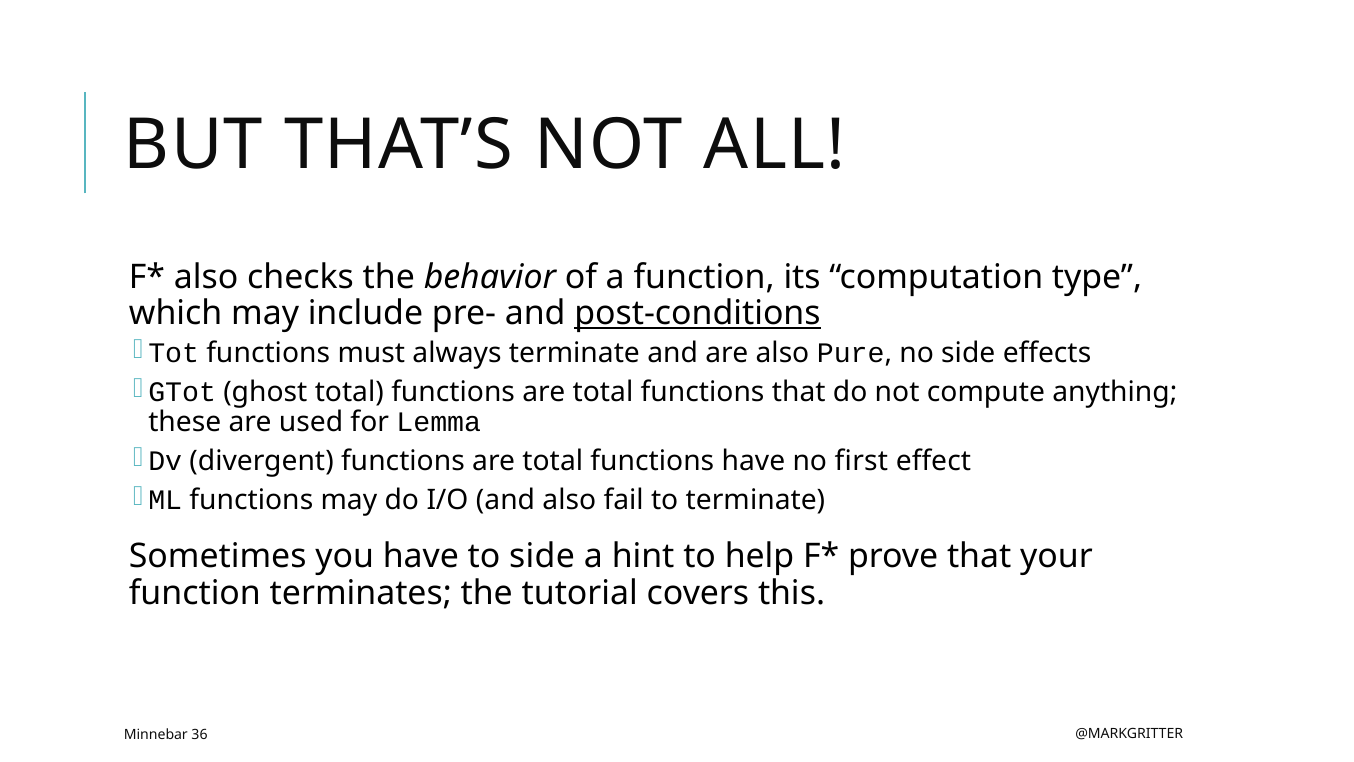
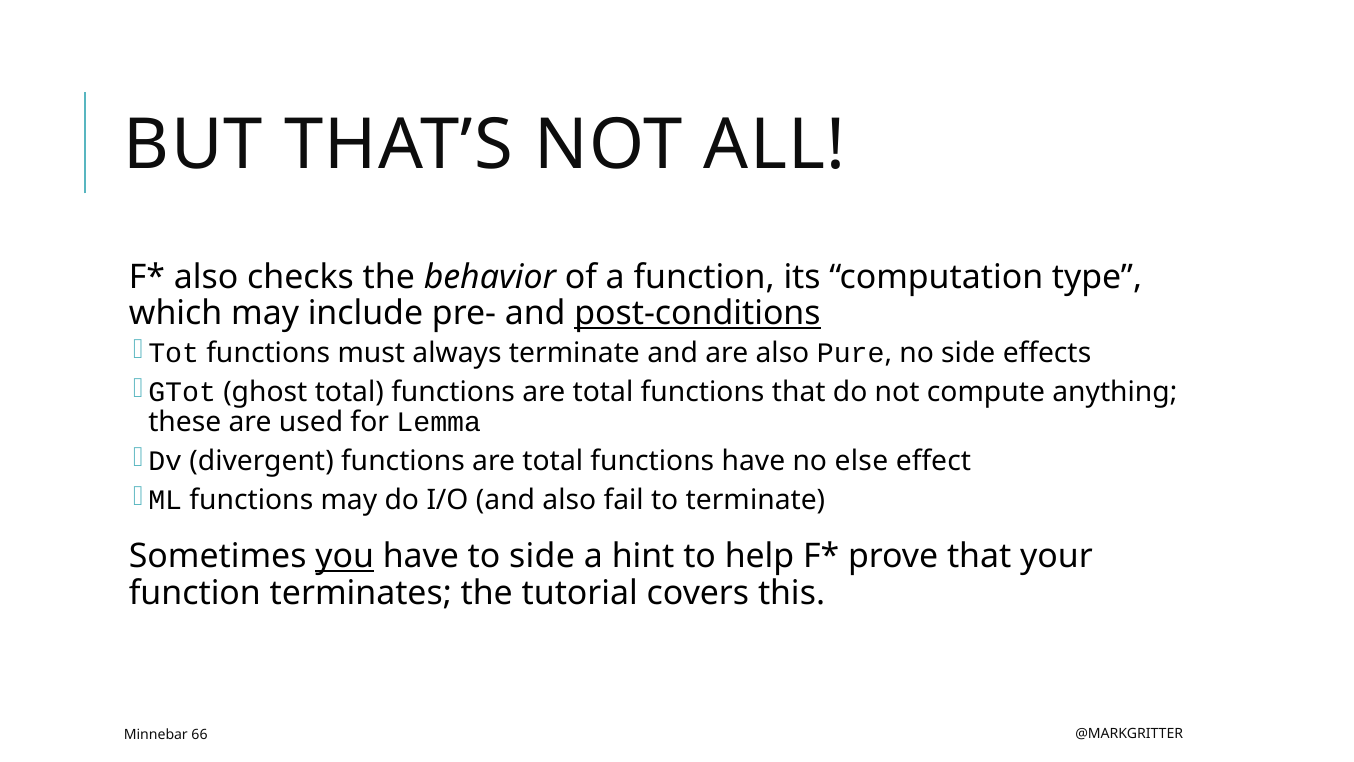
first: first -> else
you underline: none -> present
36: 36 -> 66
